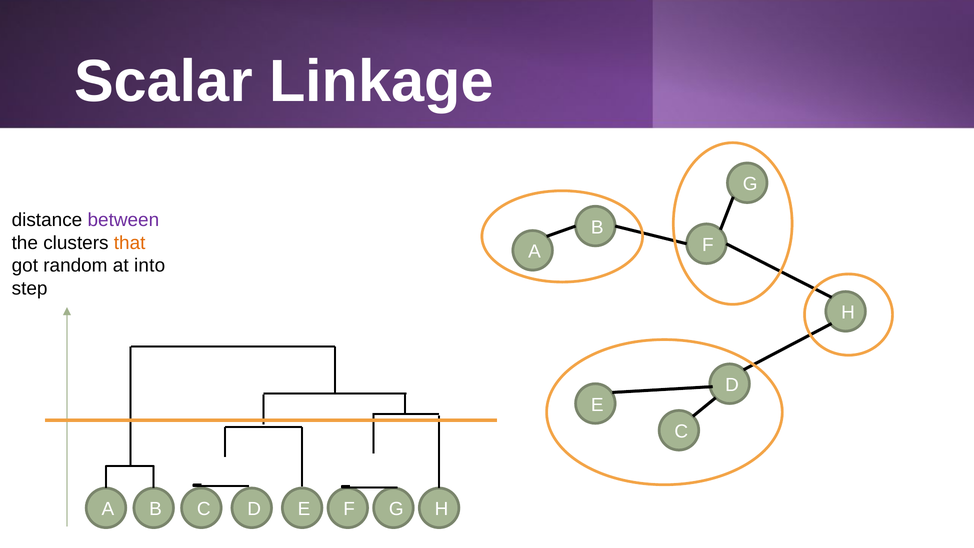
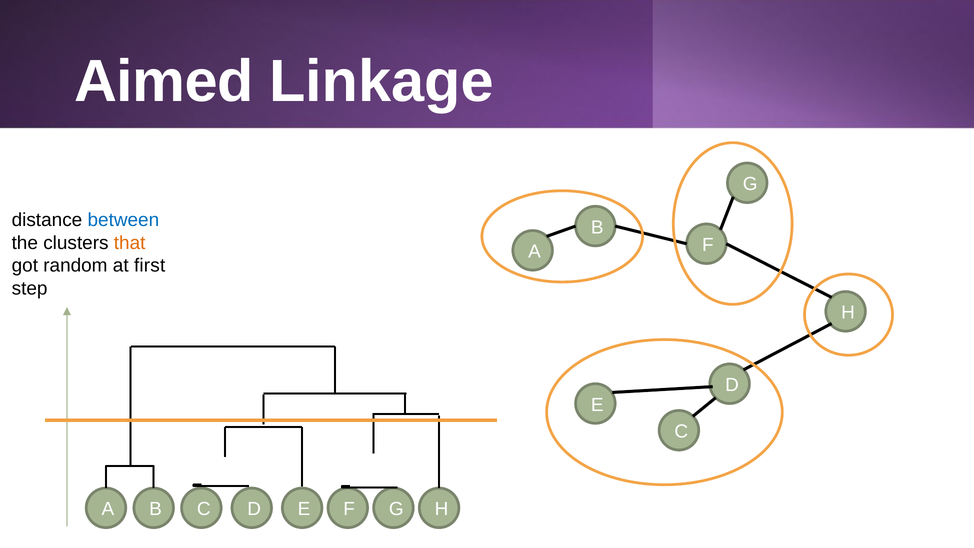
Scalar: Scalar -> Aimed
between colour: purple -> blue
into: into -> first
